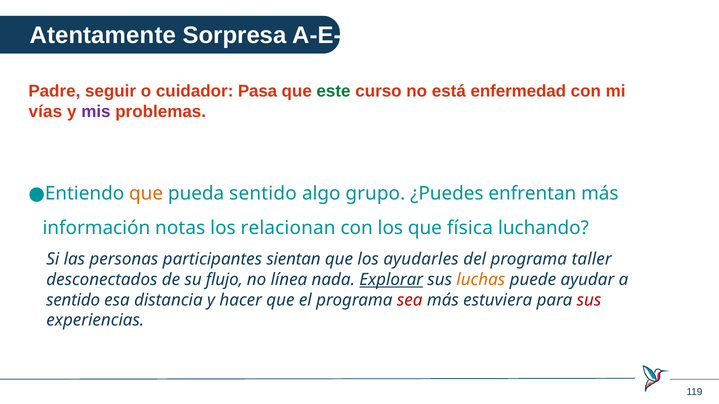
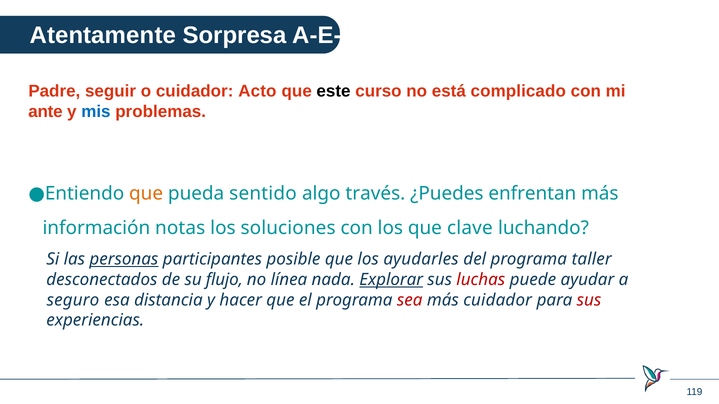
Pasa: Pasa -> Acto
este colour: green -> black
enfermedad: enfermedad -> complicado
vías: vías -> ante
mis colour: purple -> blue
grupo: grupo -> través
relacionan: relacionan -> soluciones
física: física -> clave
personas underline: none -> present
sientan: sientan -> posible
luchas colour: orange -> red
sentido at (73, 300): sentido -> seguro
más estuviera: estuviera -> cuidador
